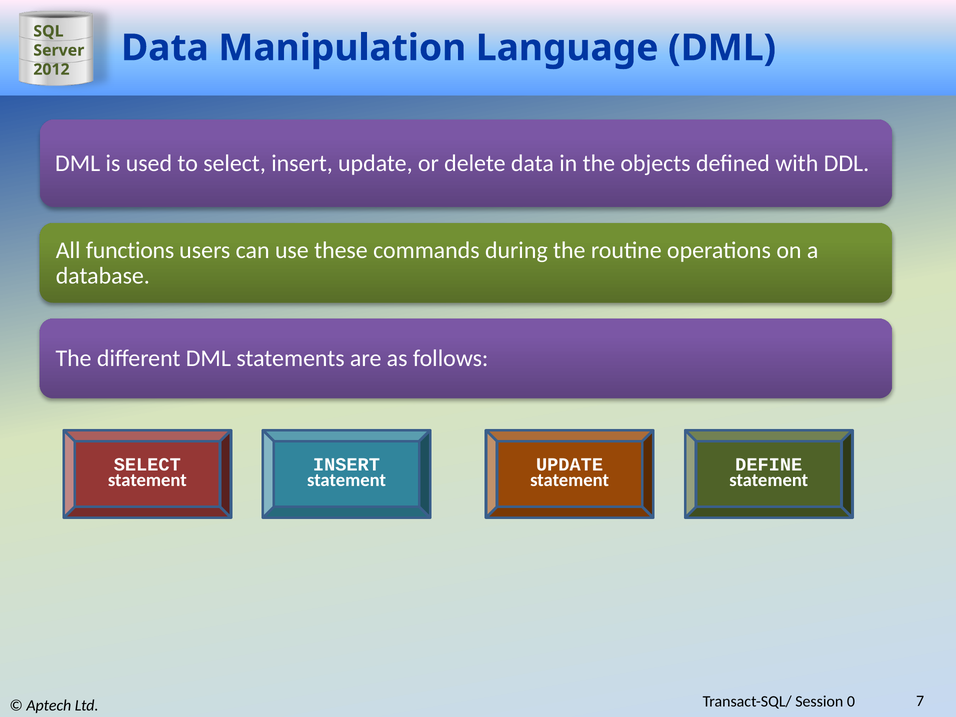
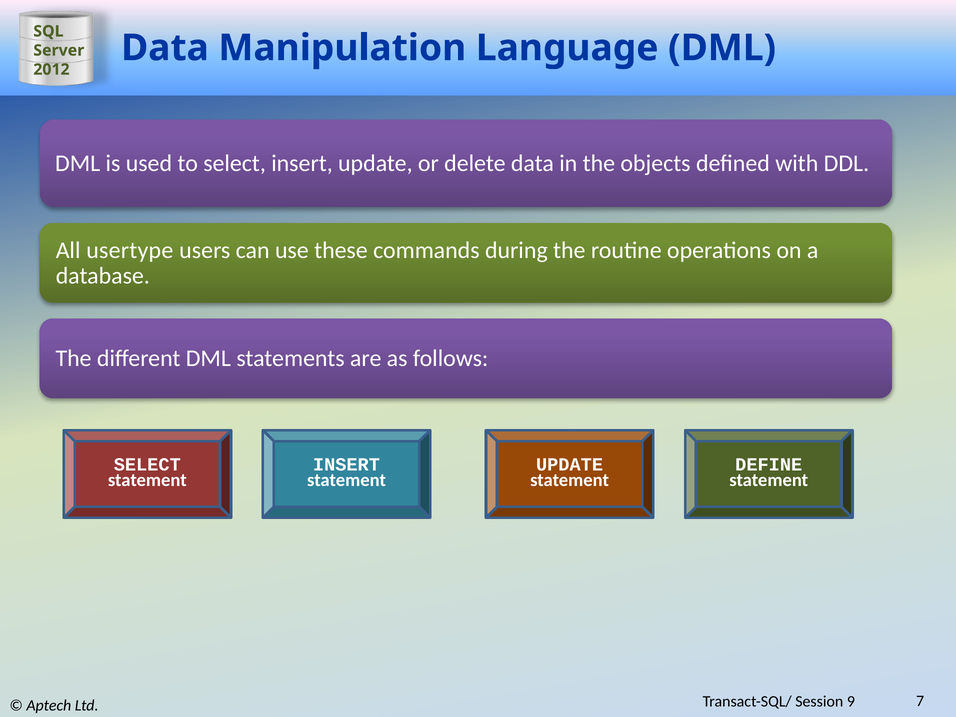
functions: functions -> usertype
0: 0 -> 9
